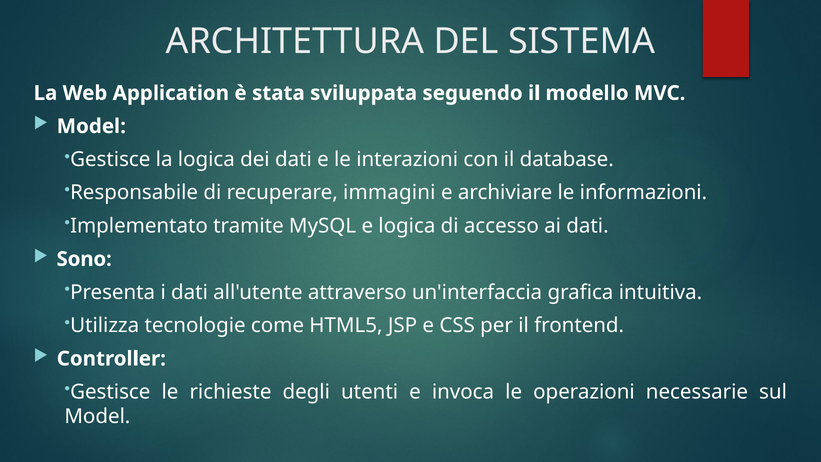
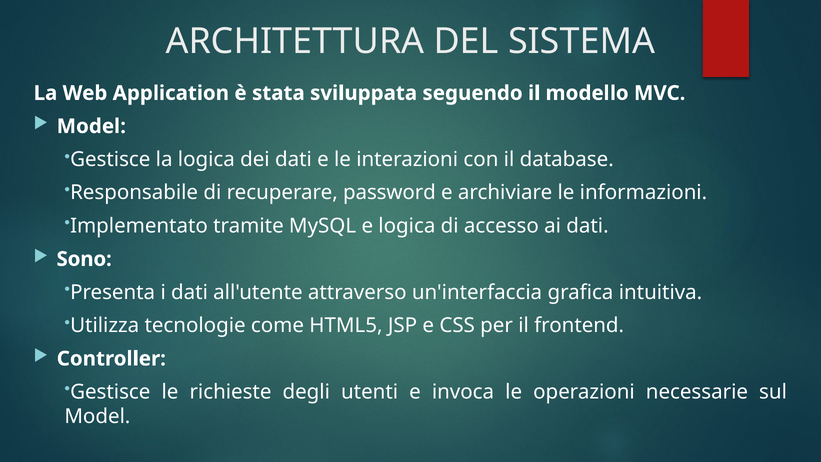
immagini: immagini -> password
